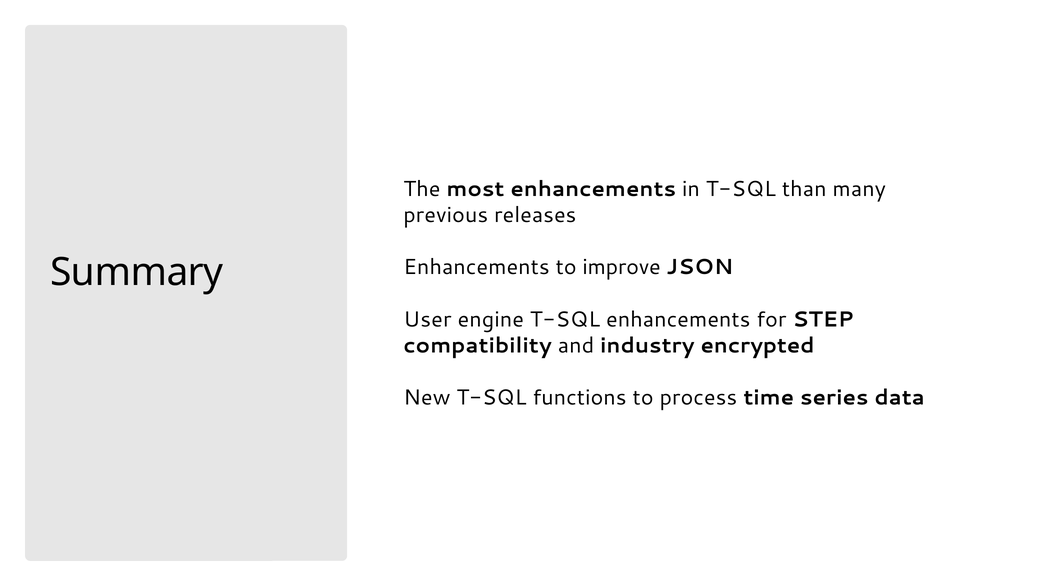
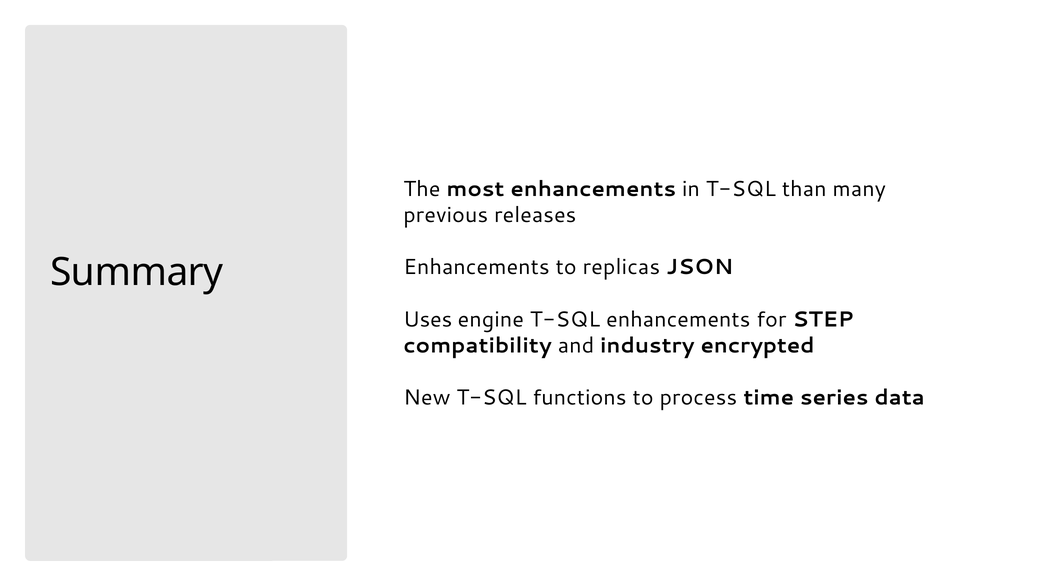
improve: improve -> replicas
User: User -> Uses
